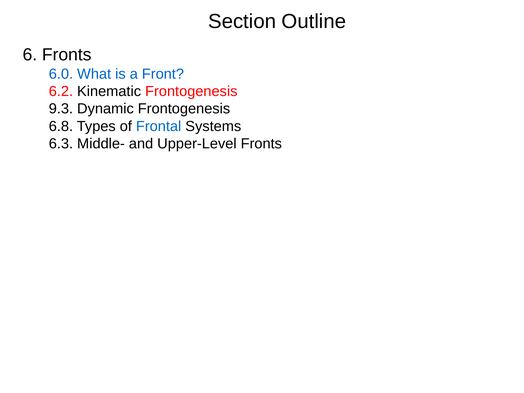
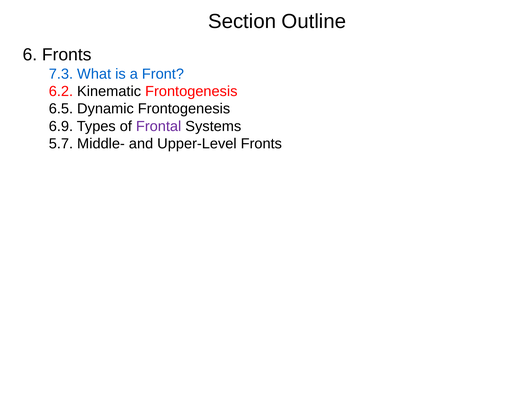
6.0: 6.0 -> 7.3
9.3: 9.3 -> 6.5
6.8: 6.8 -> 6.9
Frontal colour: blue -> purple
6.3: 6.3 -> 5.7
